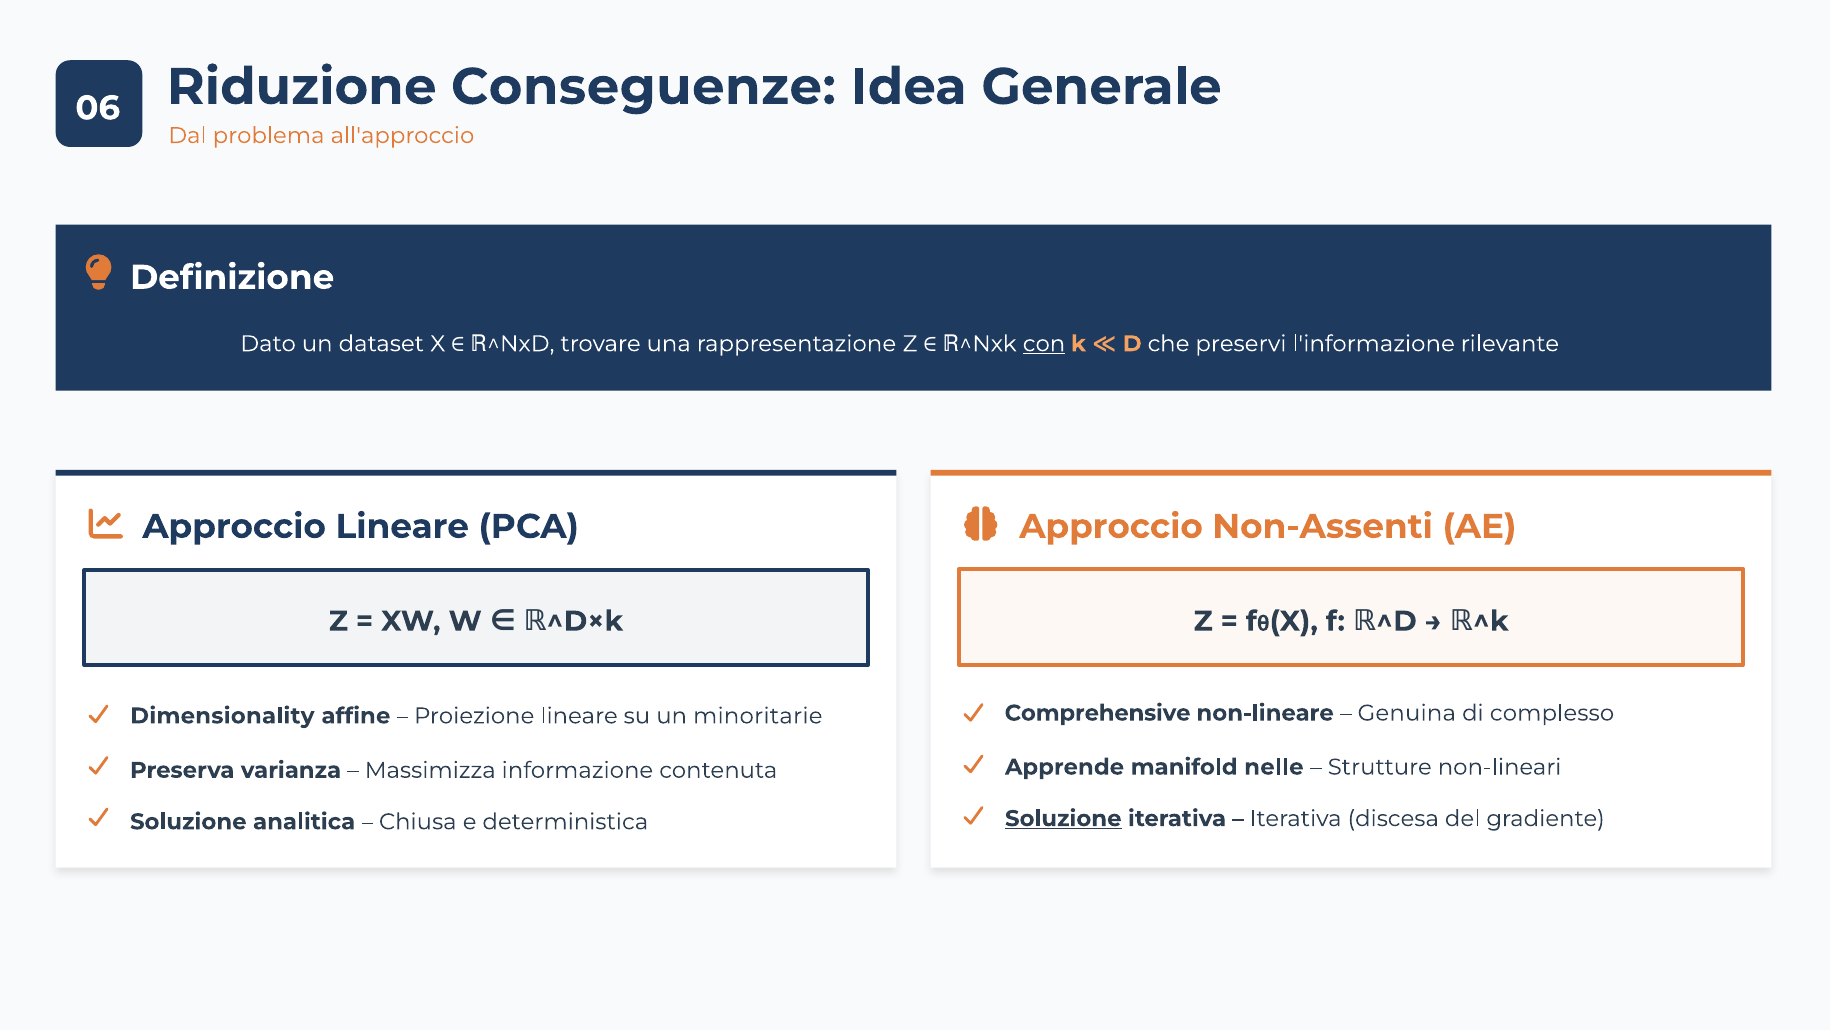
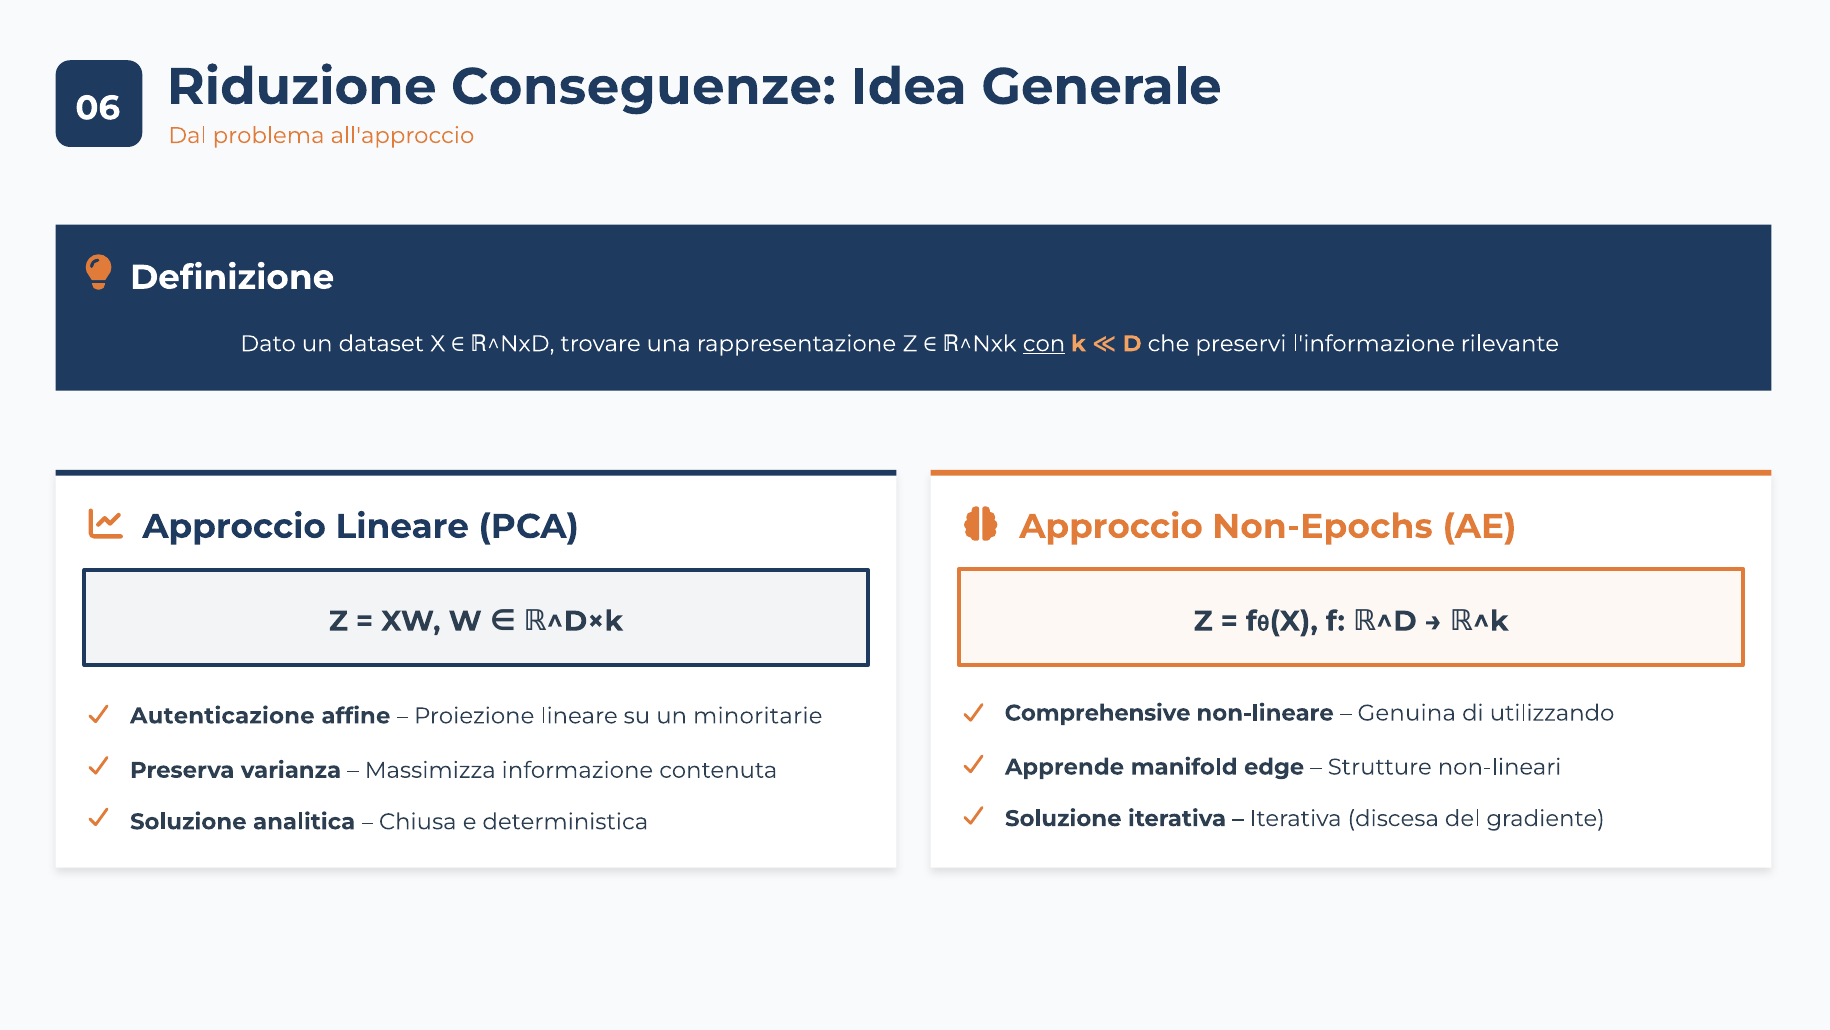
Non-Assenti: Non-Assenti -> Non-Epochs
complesso: complesso -> utilizzando
Dimensionality: Dimensionality -> Autenticazione
nelle: nelle -> edge
Soluzione at (1063, 818) underline: present -> none
